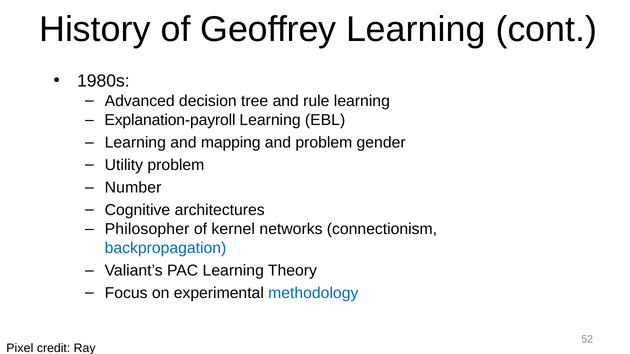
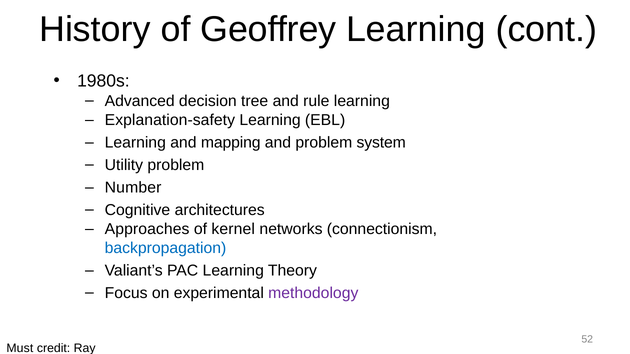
Explanation-payroll: Explanation-payroll -> Explanation-safety
gender: gender -> system
Philosopher: Philosopher -> Approaches
methodology colour: blue -> purple
Pixel: Pixel -> Must
